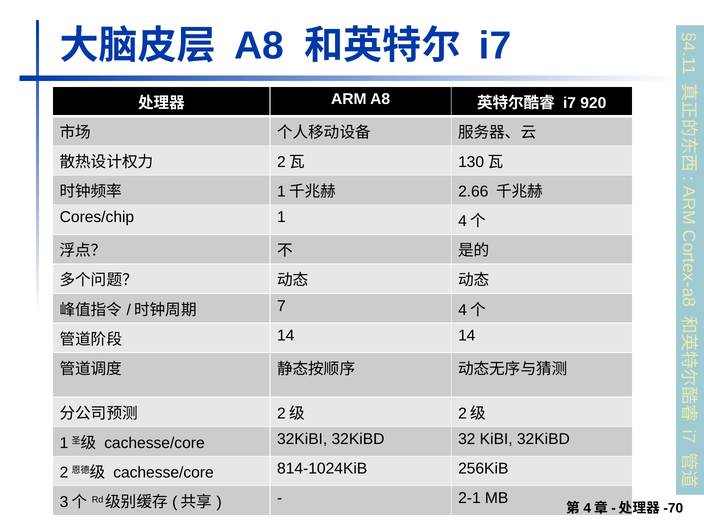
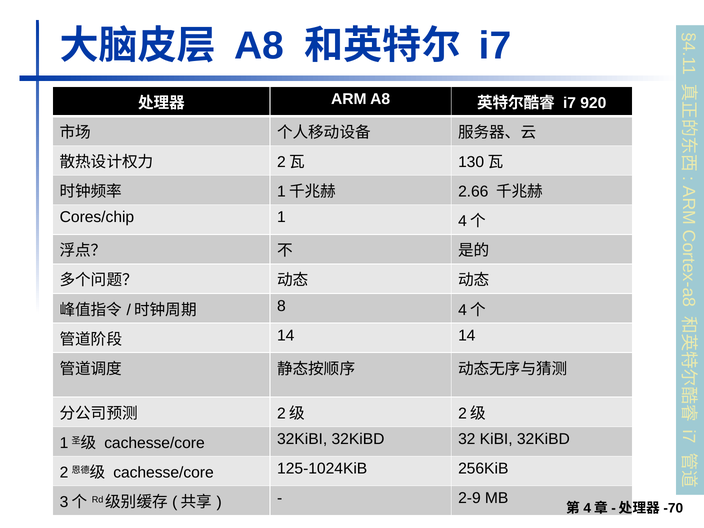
7 at (281, 306): 7 -> 8
814-1024KiB: 814-1024KiB -> 125-1024KiB
2-1: 2-1 -> 2-9
